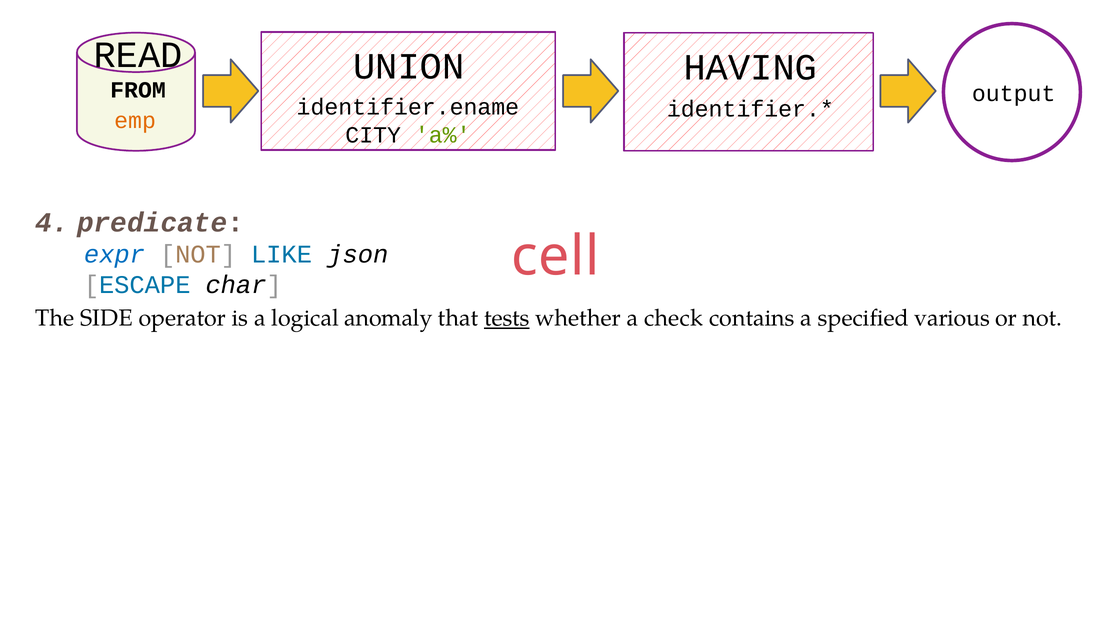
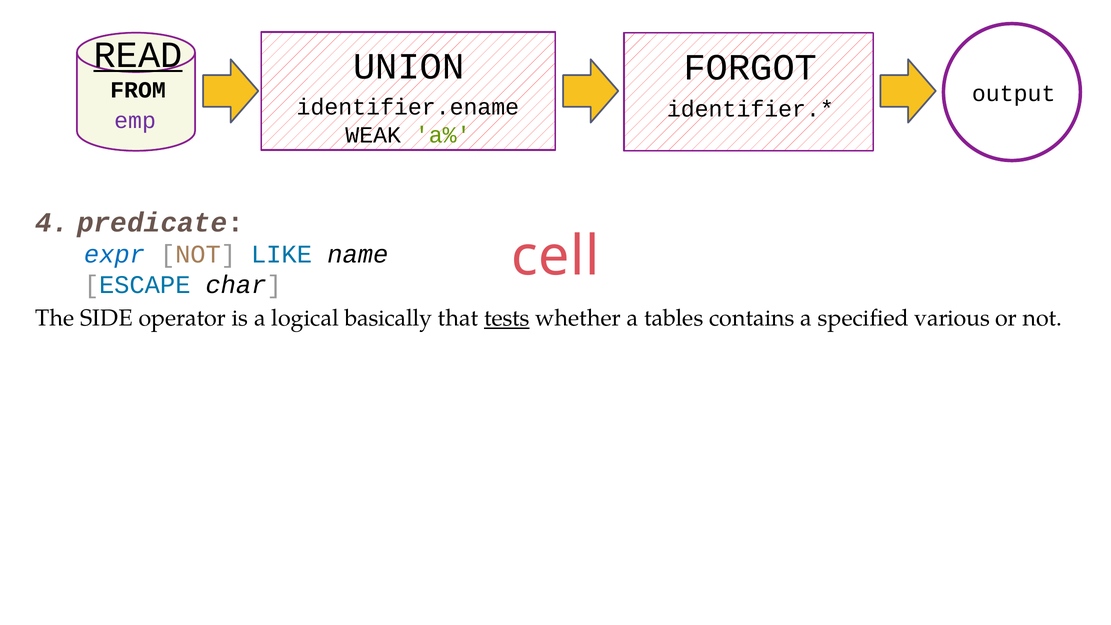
READ underline: none -> present
HAVING: HAVING -> FORGOT
emp colour: orange -> purple
CITY: CITY -> WEAK
json: json -> name
anomaly: anomaly -> basically
check: check -> tables
